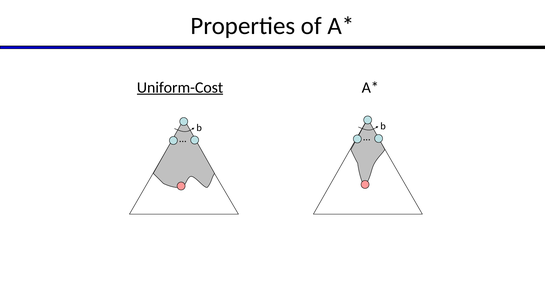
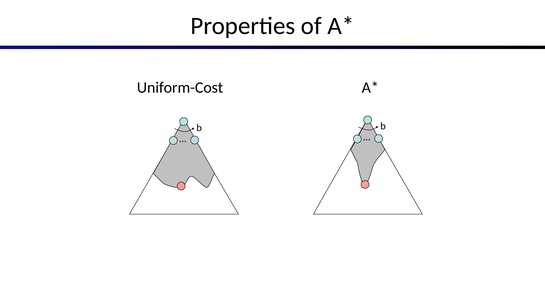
Uniform-Cost underline: present -> none
